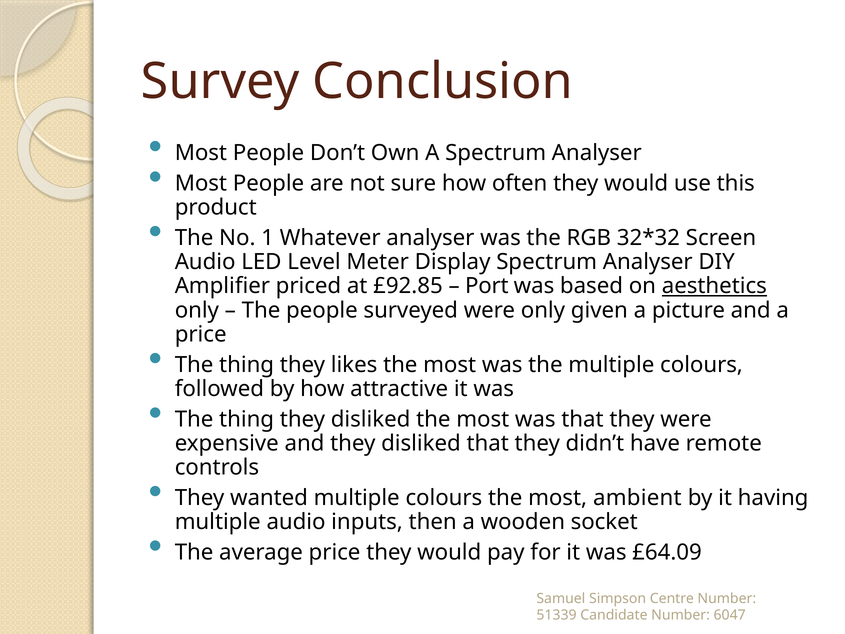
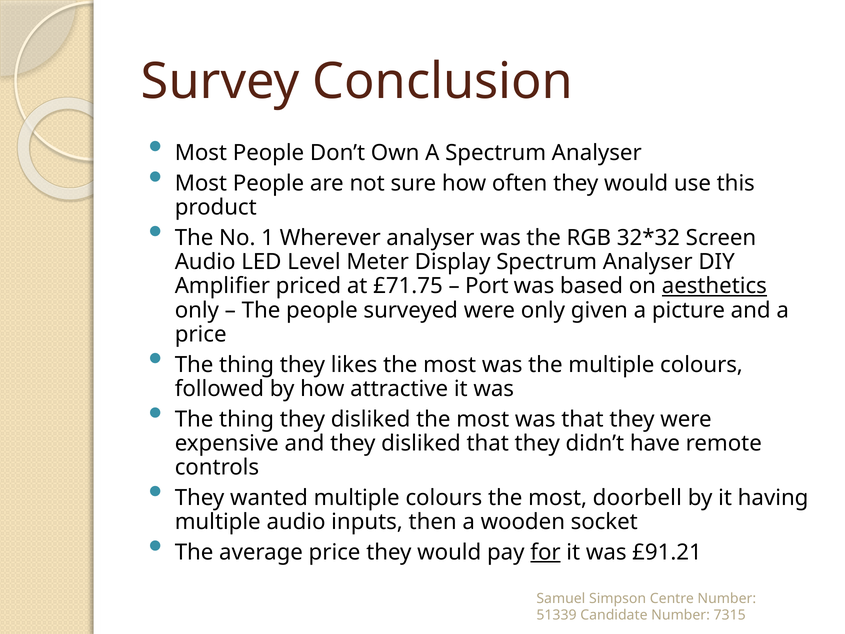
Whatever: Whatever -> Wherever
£92.85: £92.85 -> £71.75
ambient: ambient -> doorbell
for underline: none -> present
£64.09: £64.09 -> £91.21
6047: 6047 -> 7315
